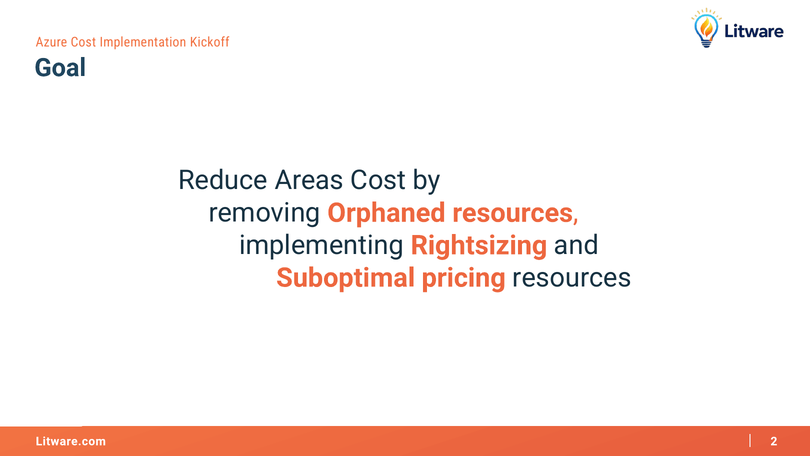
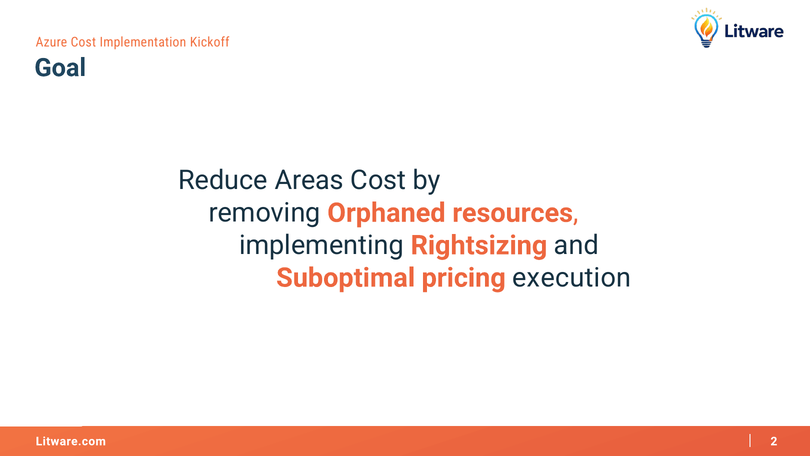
pricing resources: resources -> execution
